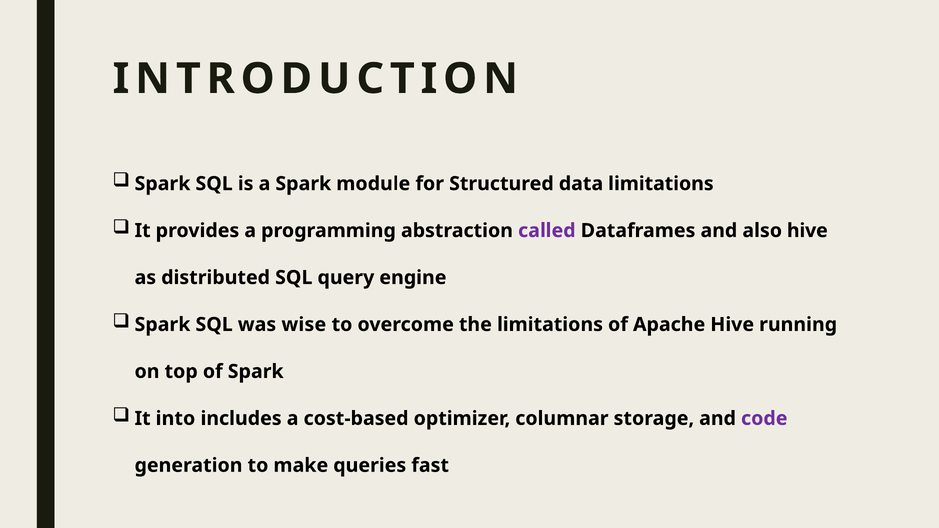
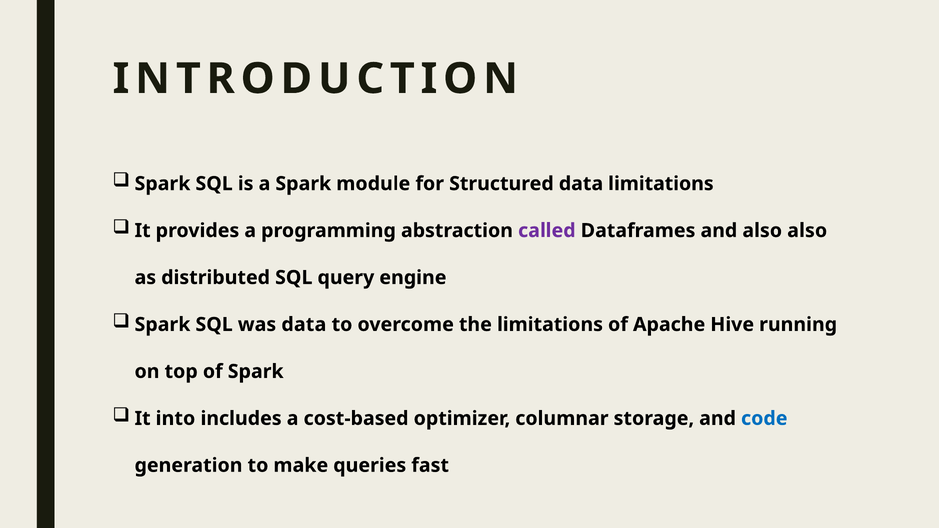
also hive: hive -> also
was wise: wise -> data
code colour: purple -> blue
